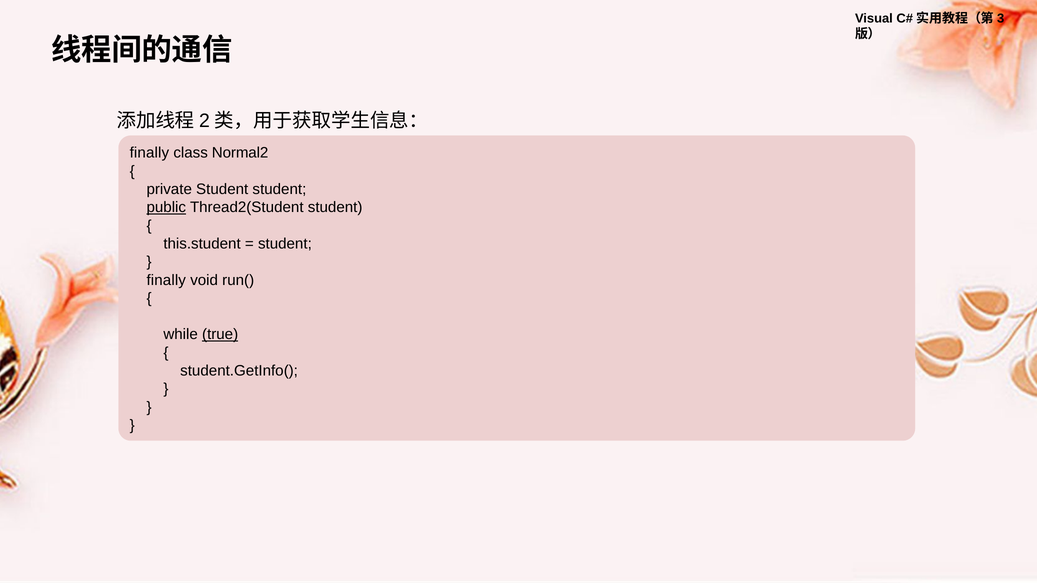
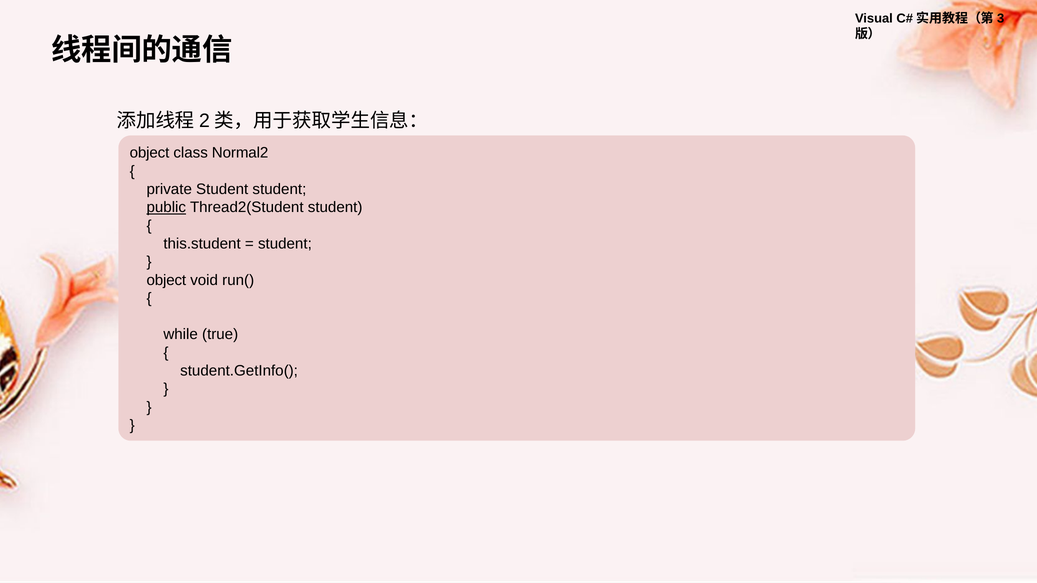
finally at (149, 153): finally -> object
finally at (166, 280): finally -> object
true underline: present -> none
